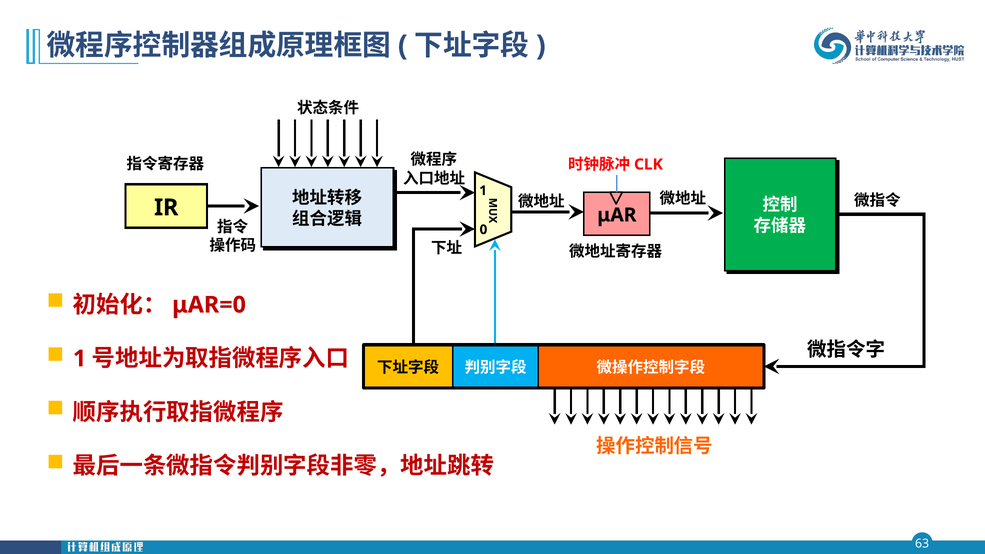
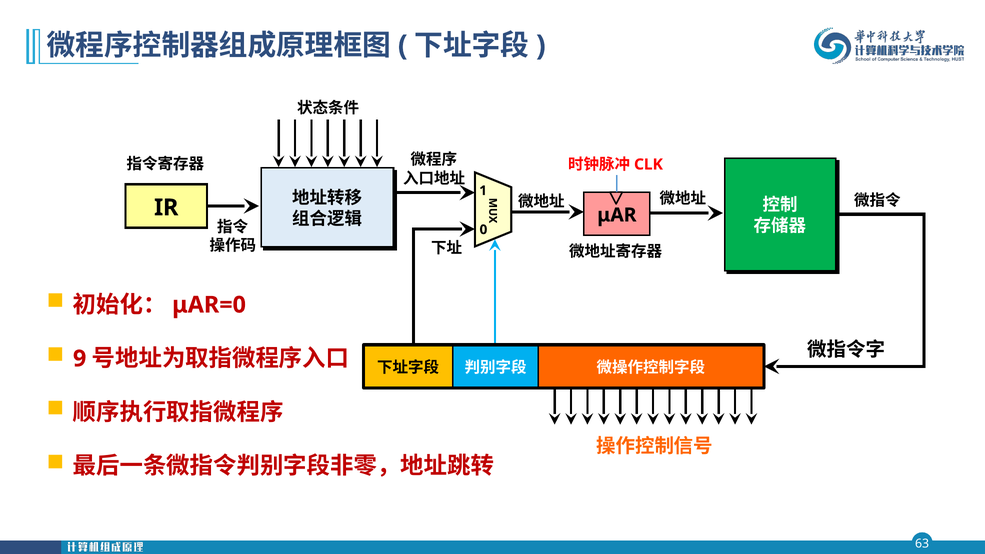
1 at (80, 359): 1 -> 9
